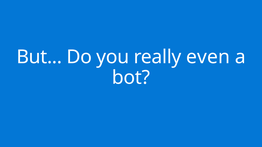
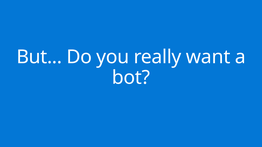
even: even -> want
